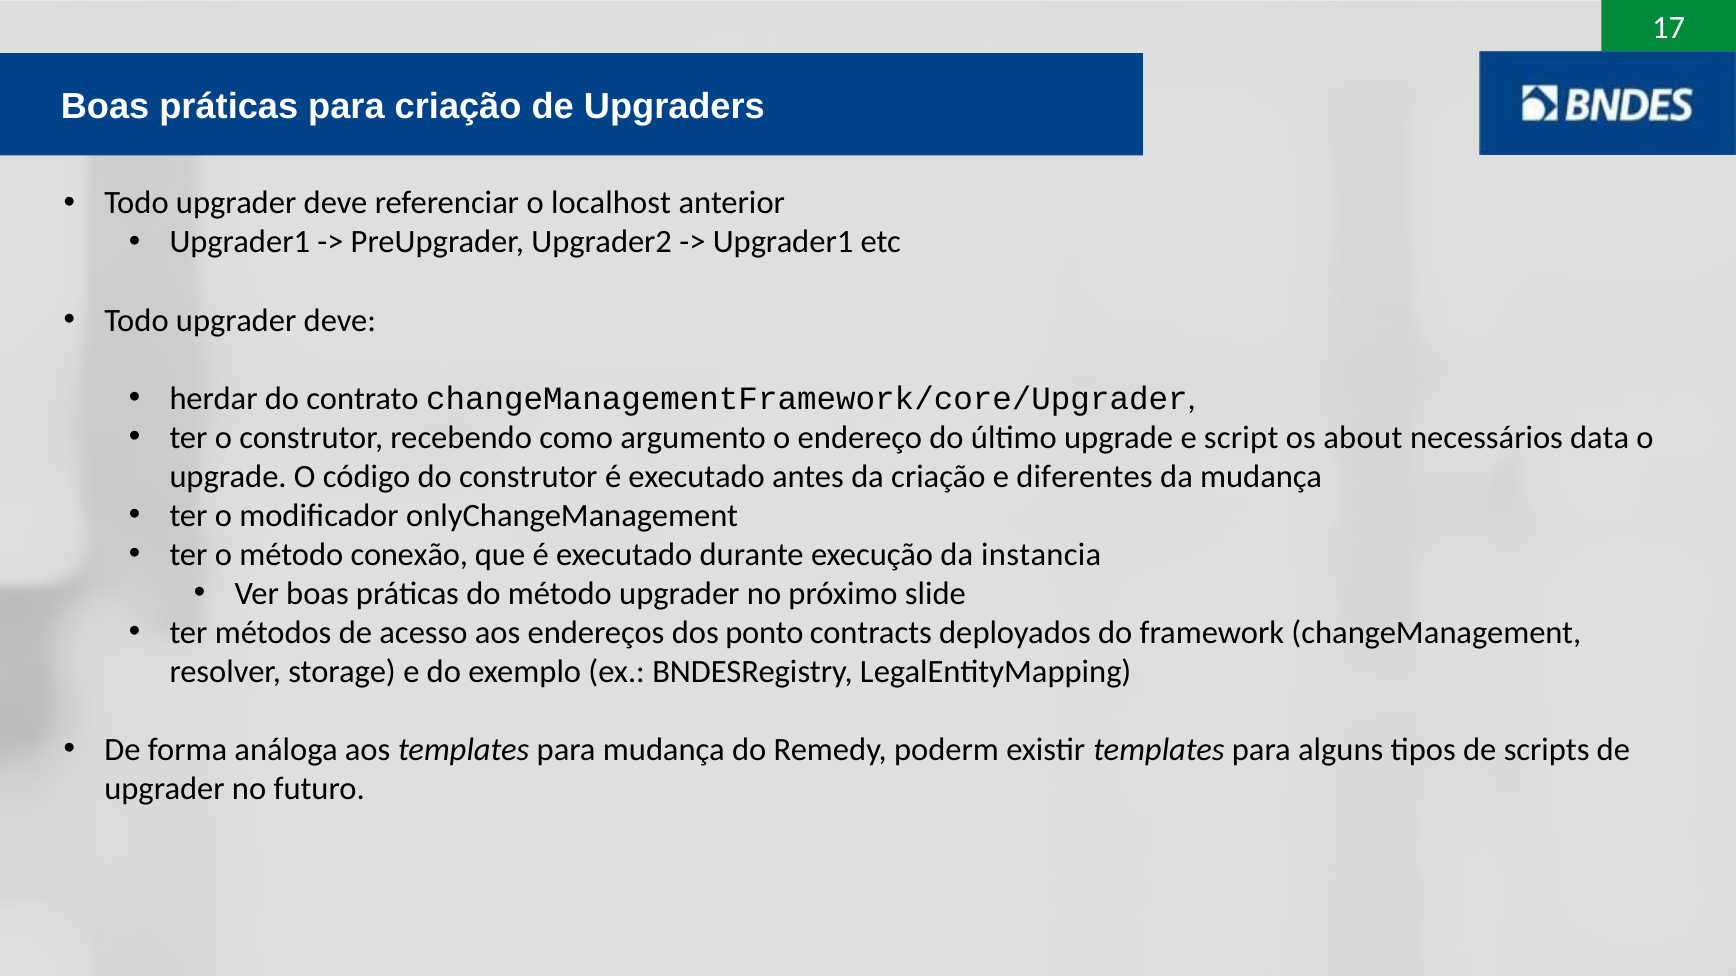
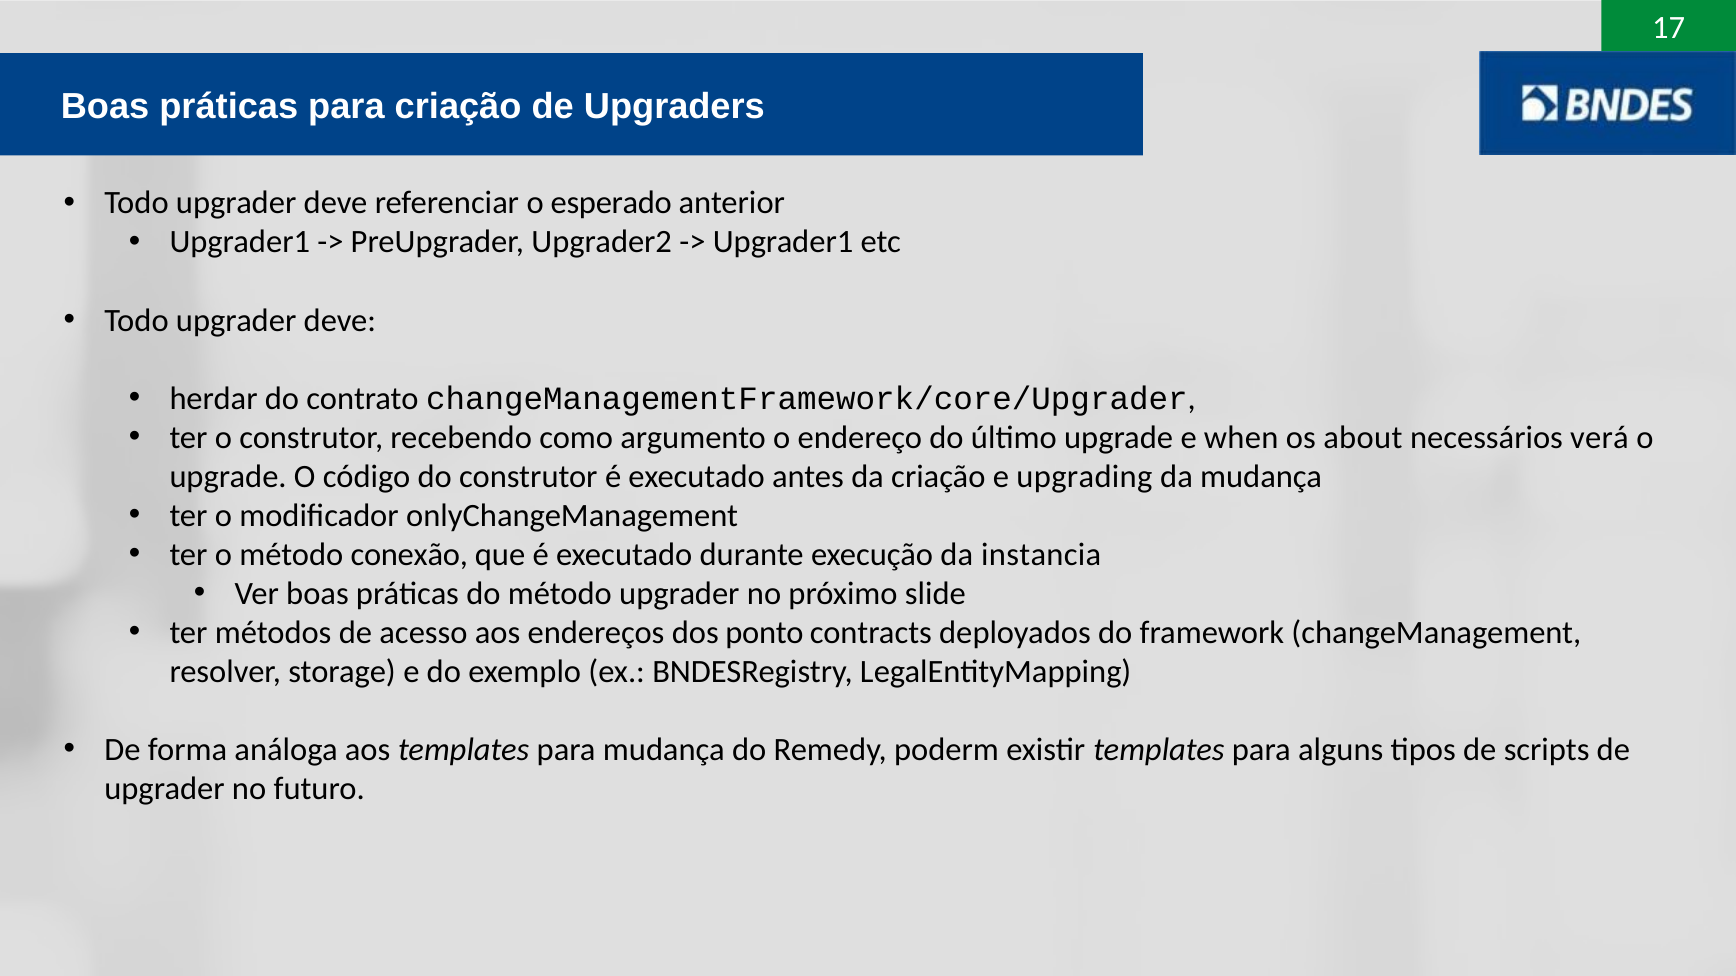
localhost: localhost -> esperado
script: script -> when
data: data -> verá
diferentes: diferentes -> upgrading
